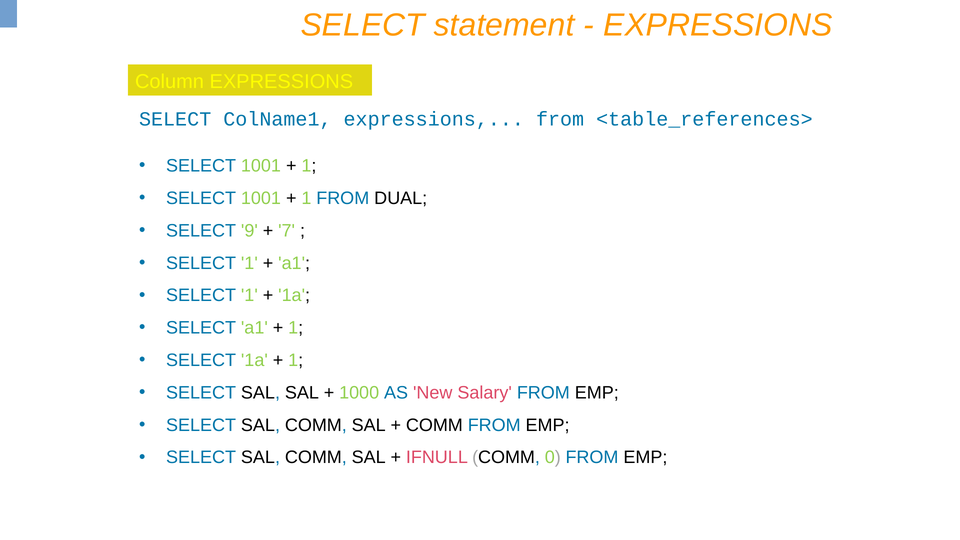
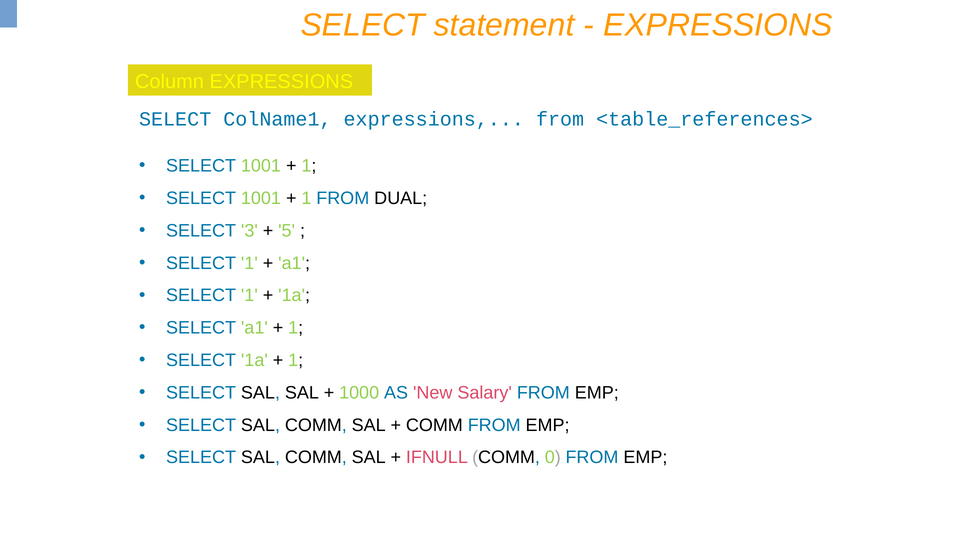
9: 9 -> 3
7: 7 -> 5
